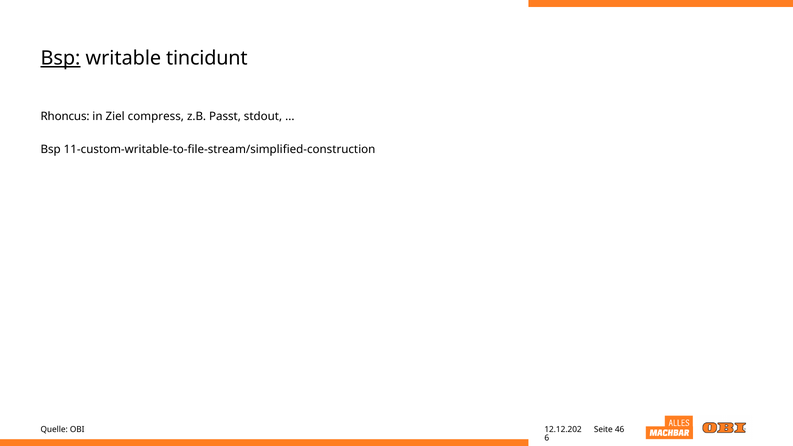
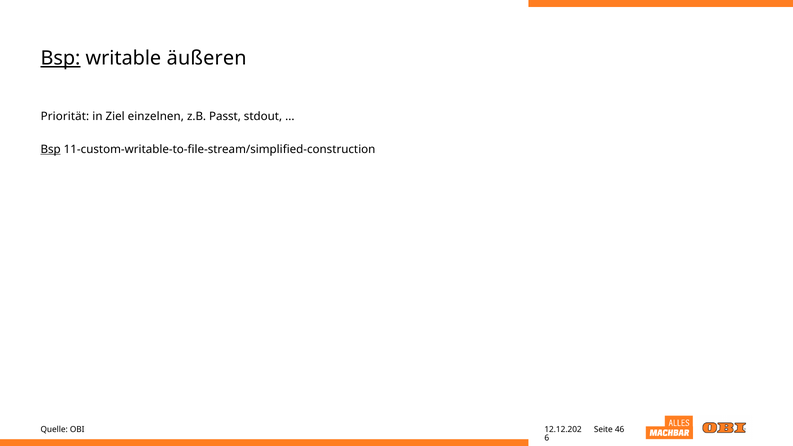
tincidunt: tincidunt -> äußeren
Rhoncus: Rhoncus -> Priorität
compress: compress -> einzelnen
Bsp at (51, 149) underline: none -> present
